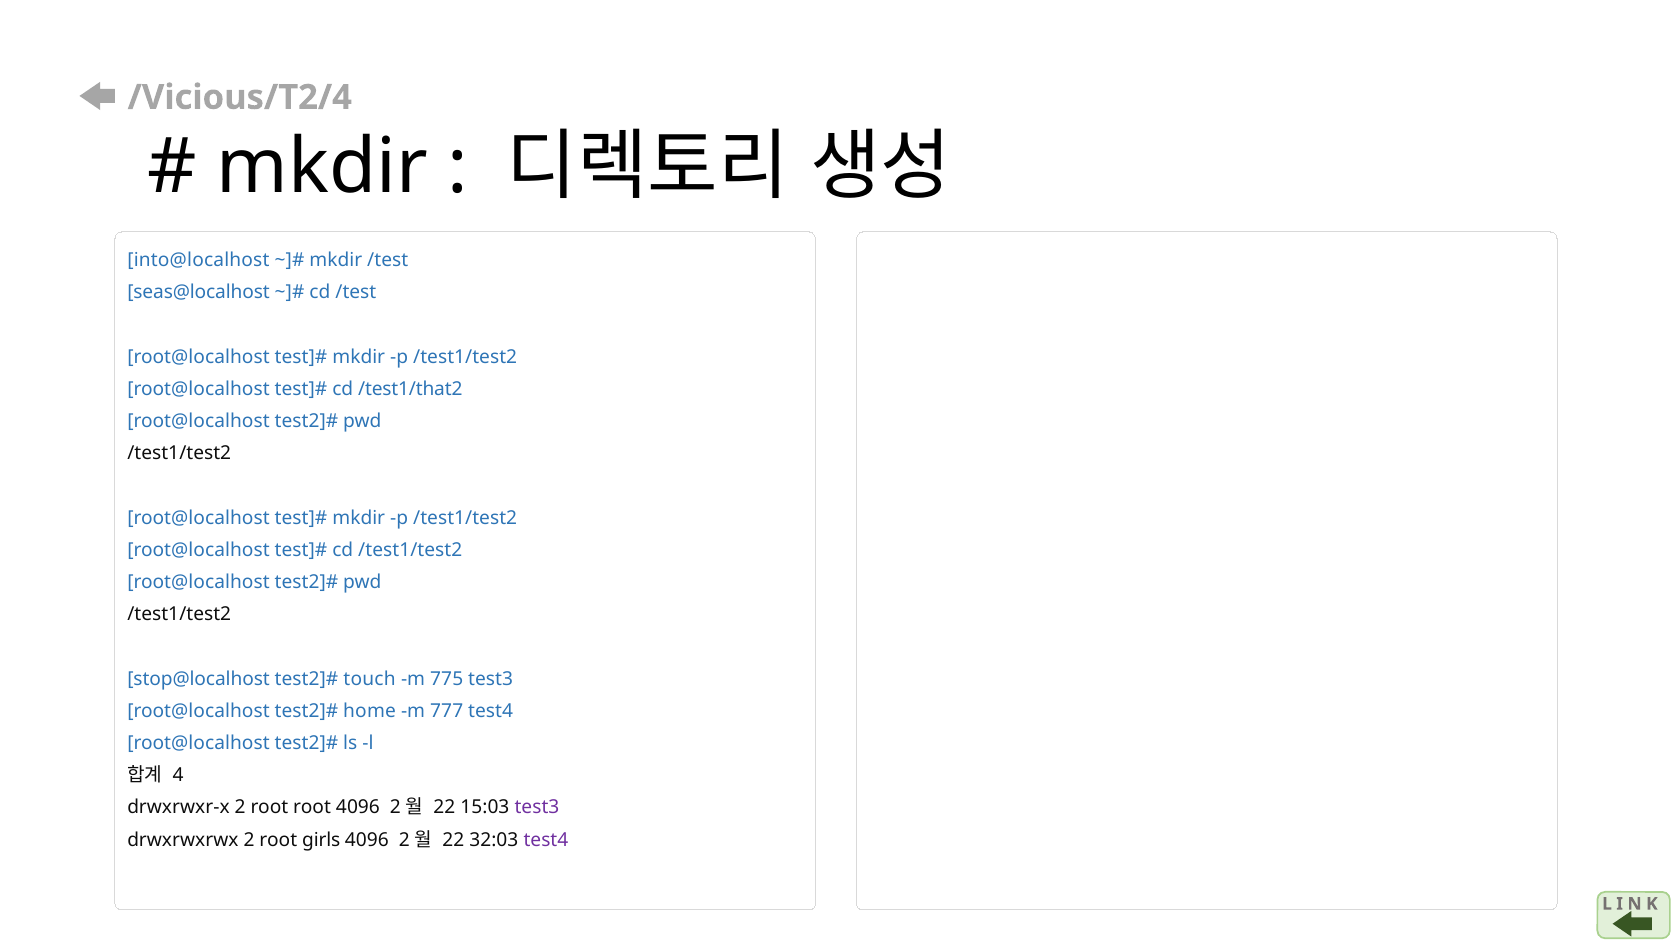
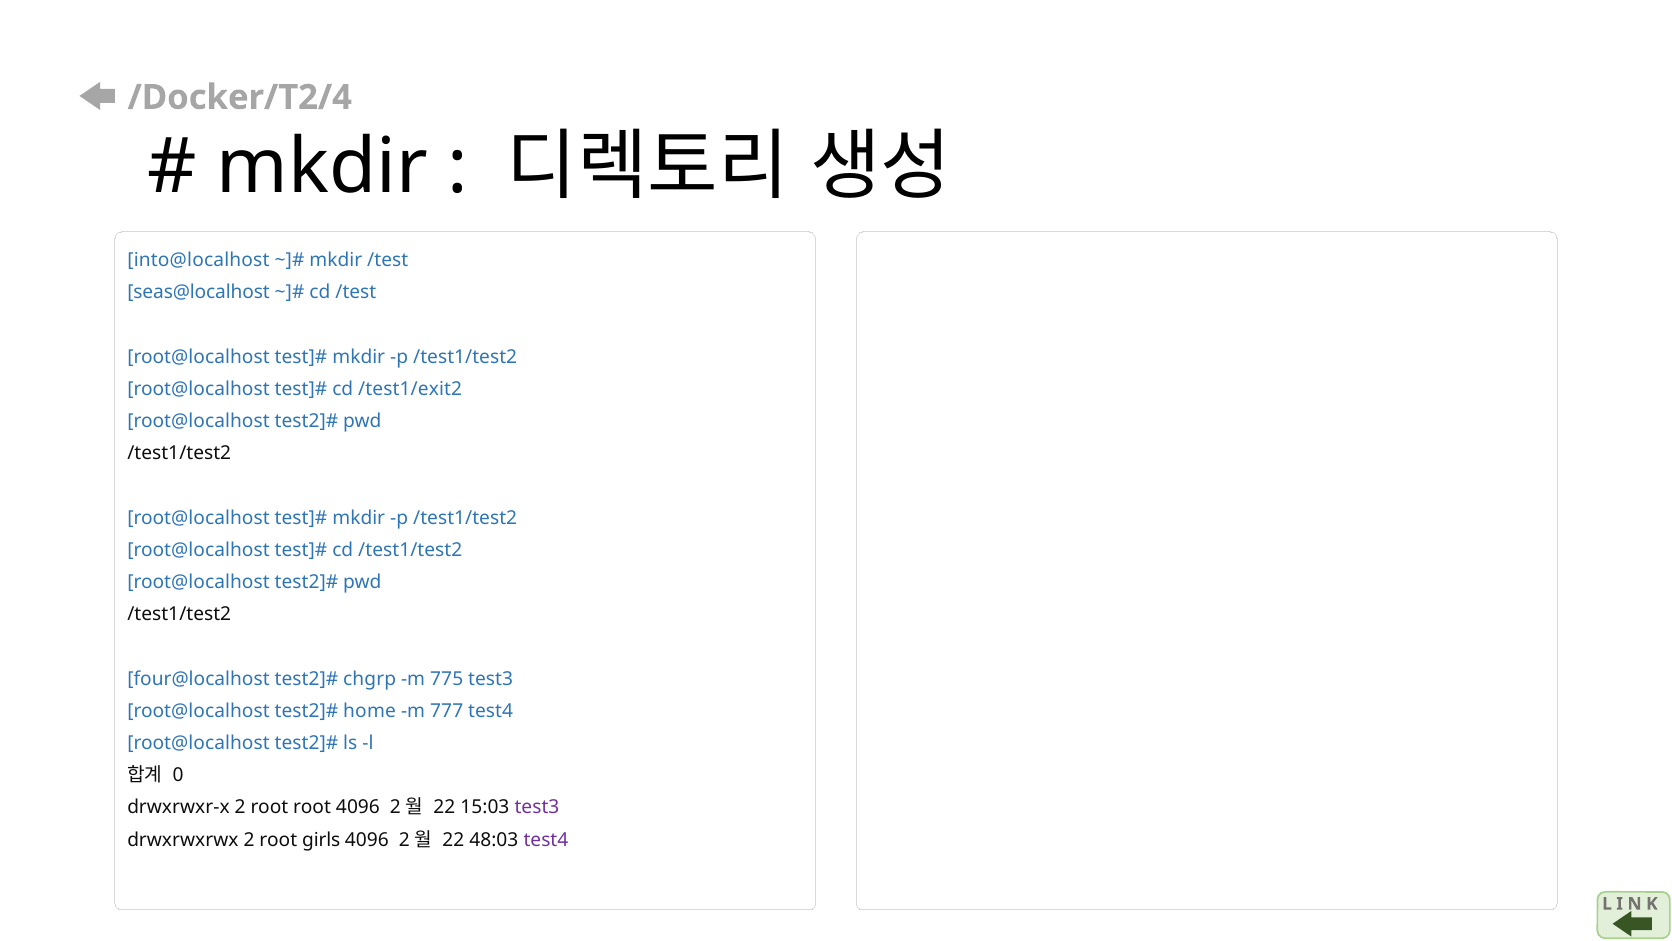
/Vicious/T2/4: /Vicious/T2/4 -> /Docker/T2/4
/test1/that2: /test1/that2 -> /test1/exit2
stop@localhost: stop@localhost -> four@localhost
touch: touch -> chgrp
4: 4 -> 0
32:03: 32:03 -> 48:03
